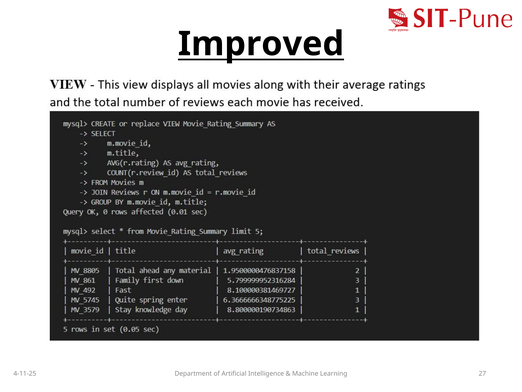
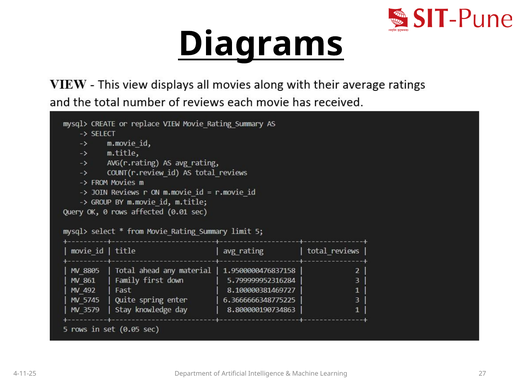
Improved: Improved -> Diagrams
